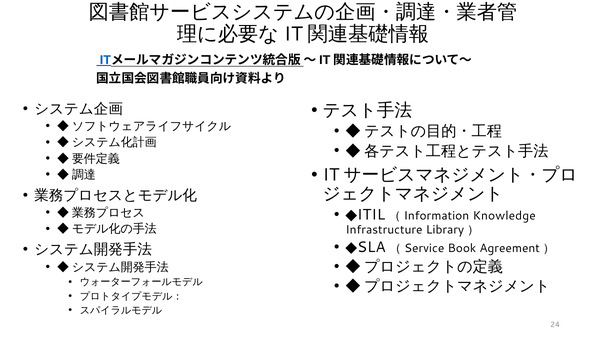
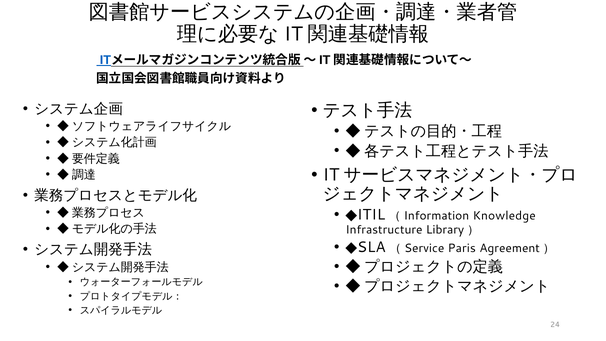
Book: Book -> Paris
